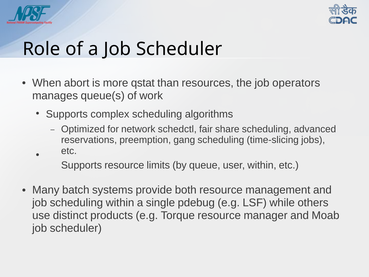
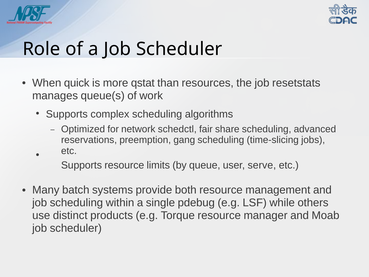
abort: abort -> quick
operators: operators -> resetstats
user within: within -> serve
